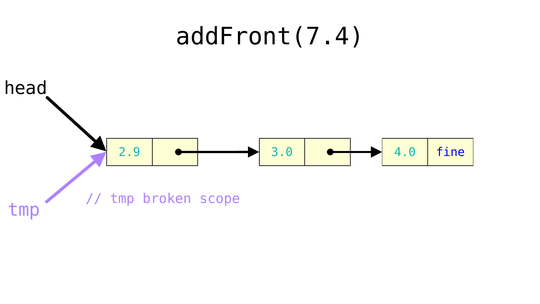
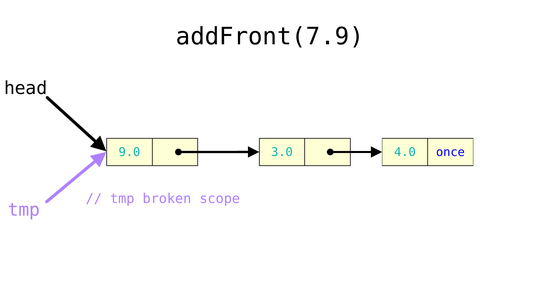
addFront(7.4: addFront(7.4 -> addFront(7.9
2.9: 2.9 -> 9.0
fine: fine -> once
